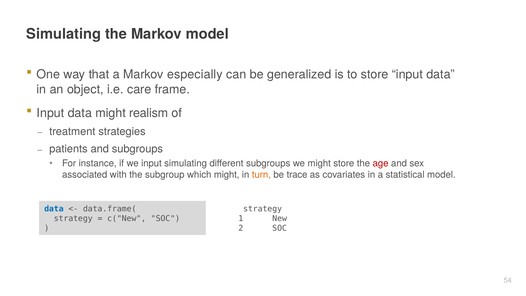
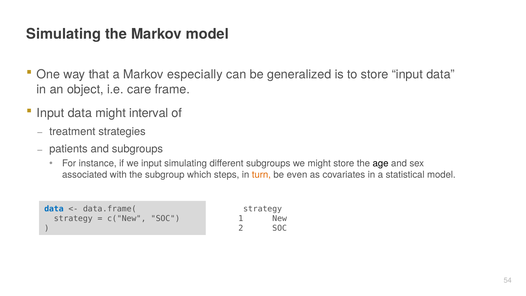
realism: realism -> interval
age colour: red -> black
which might: might -> steps
trace: trace -> even
